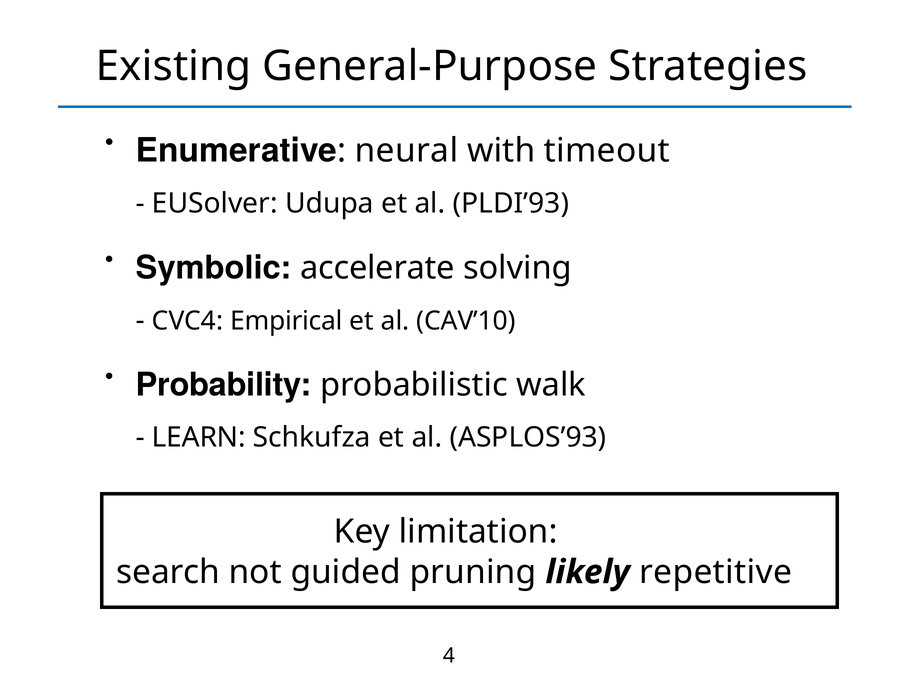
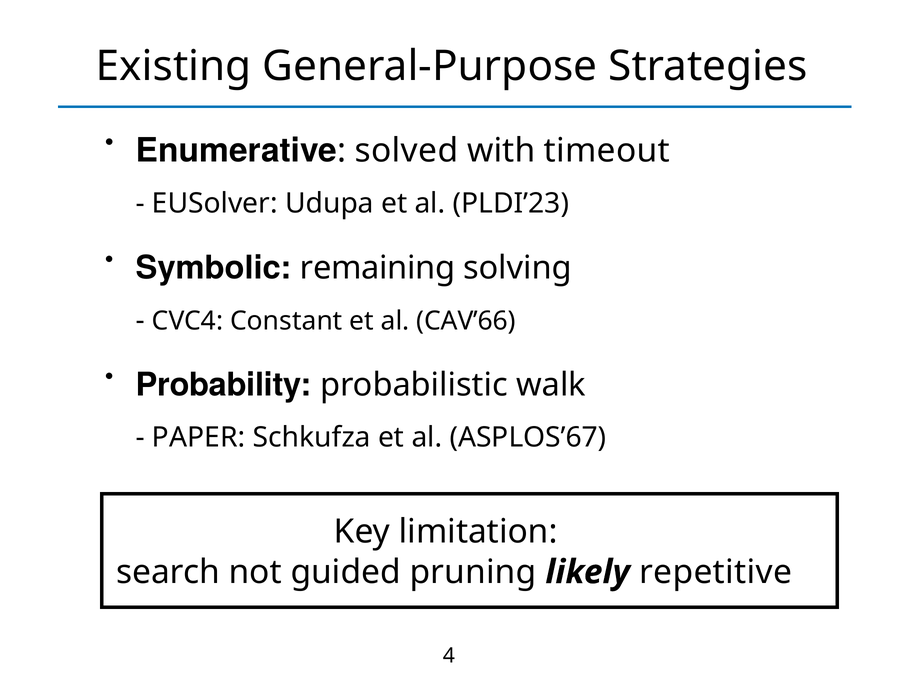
neural: neural -> solved
PLDI’93: PLDI’93 -> PLDI’23
accelerate: accelerate -> remaining
Empirical: Empirical -> Constant
CAV’10: CAV’10 -> CAV’66
LEARN: LEARN -> PAPER
ASPLOS’93: ASPLOS’93 -> ASPLOS’67
